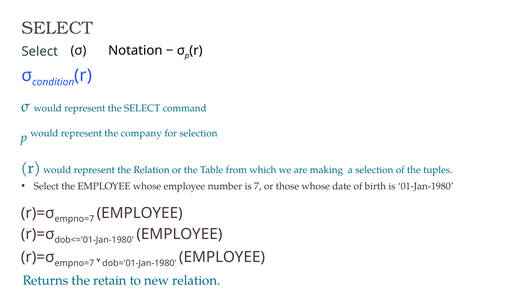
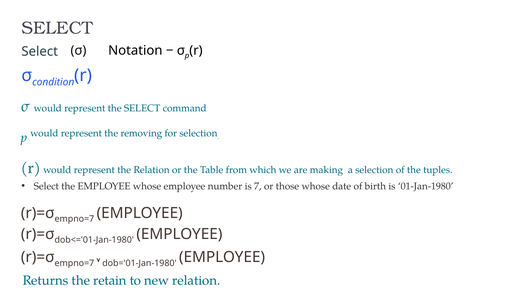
company: company -> removing
